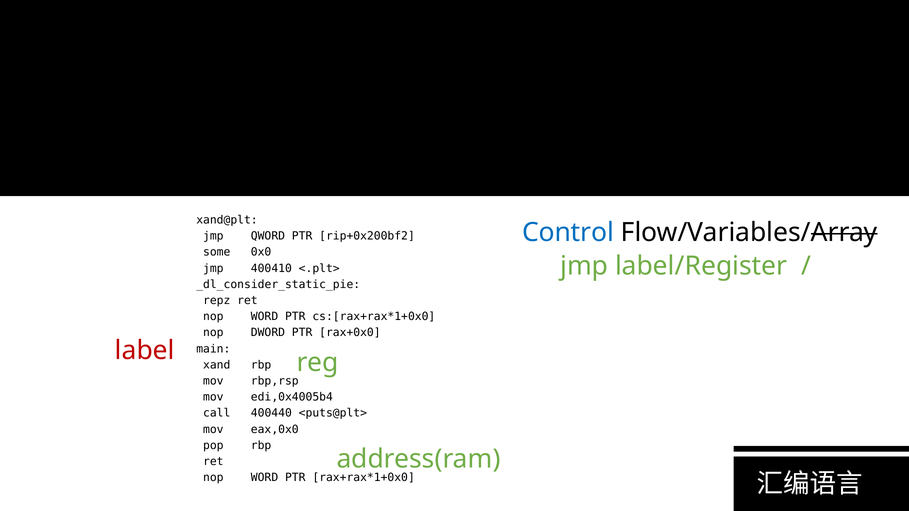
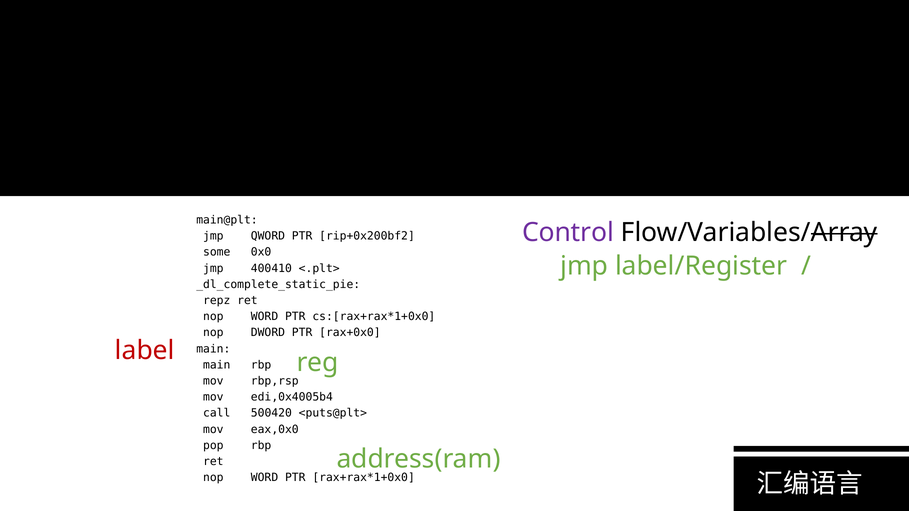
xand@plt: xand@plt -> main@plt
Control colour: blue -> purple
_dl_consider_static_pie: _dl_consider_static_pie -> _dl_complete_static_pie
xand at (217, 365): xand -> main
400440: 400440 -> 500420
